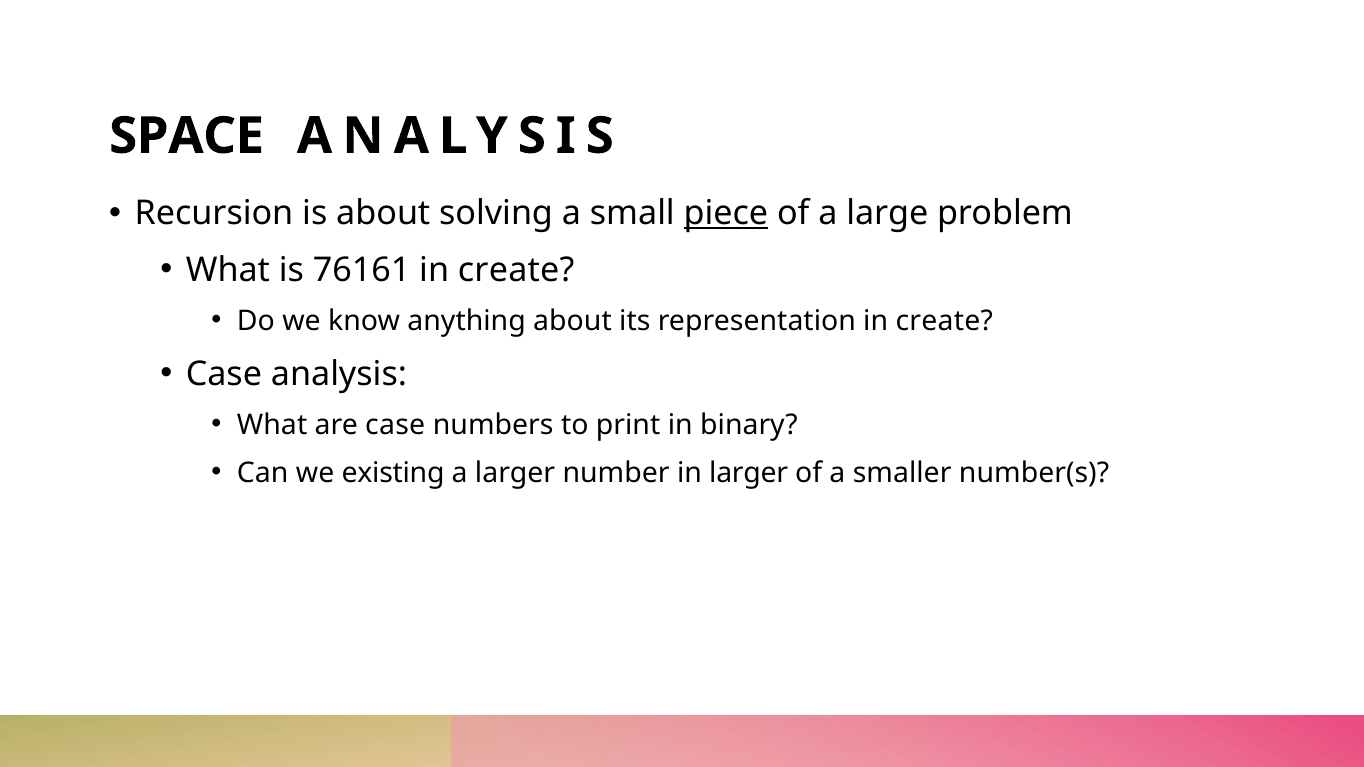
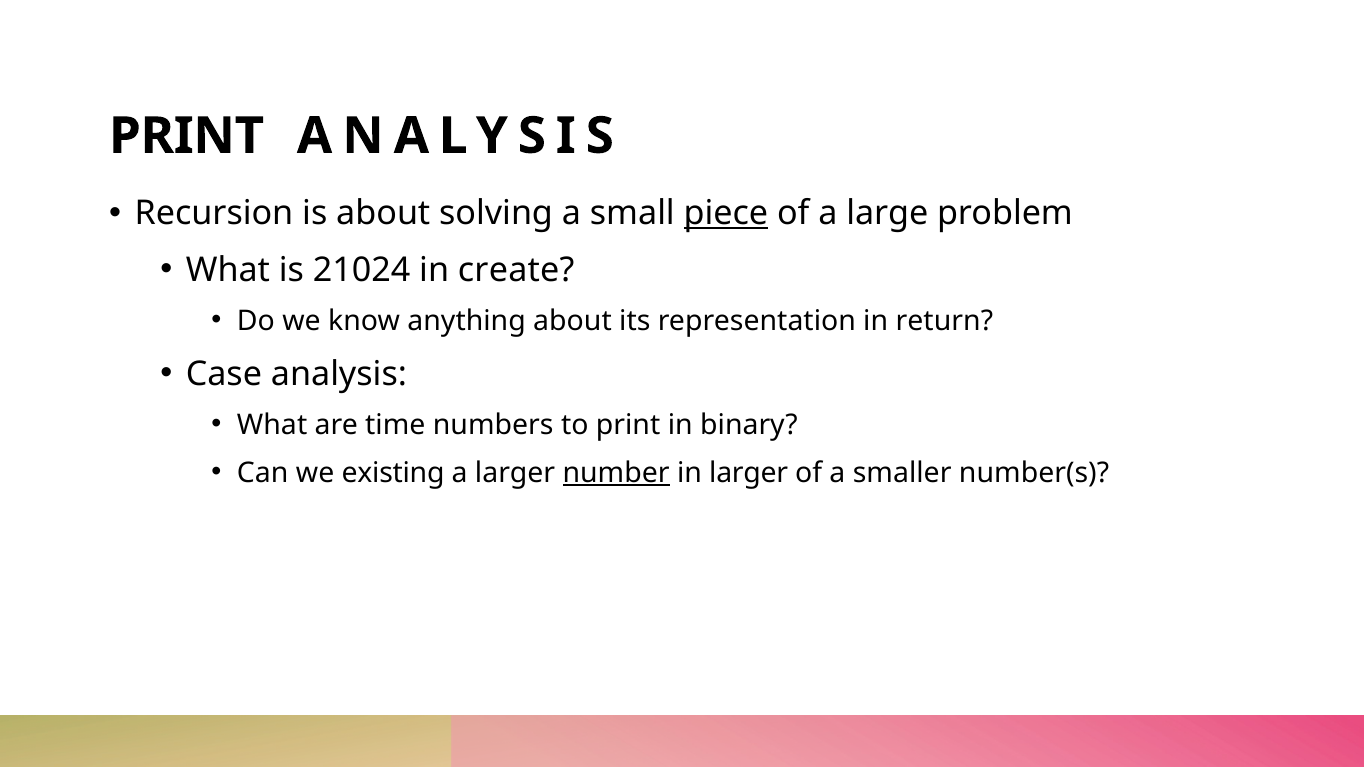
SPACE at (187, 136): SPACE -> PRINT
76161: 76161 -> 21024
representation in create: create -> return
are case: case -> time
number underline: none -> present
